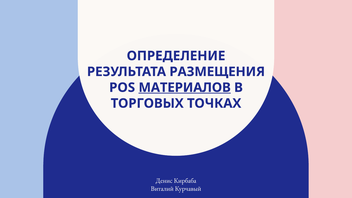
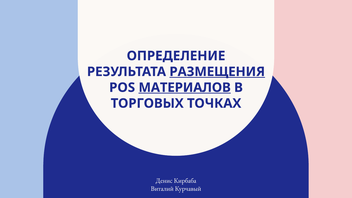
РАЗМЕЩЕНИЯ underline: none -> present
